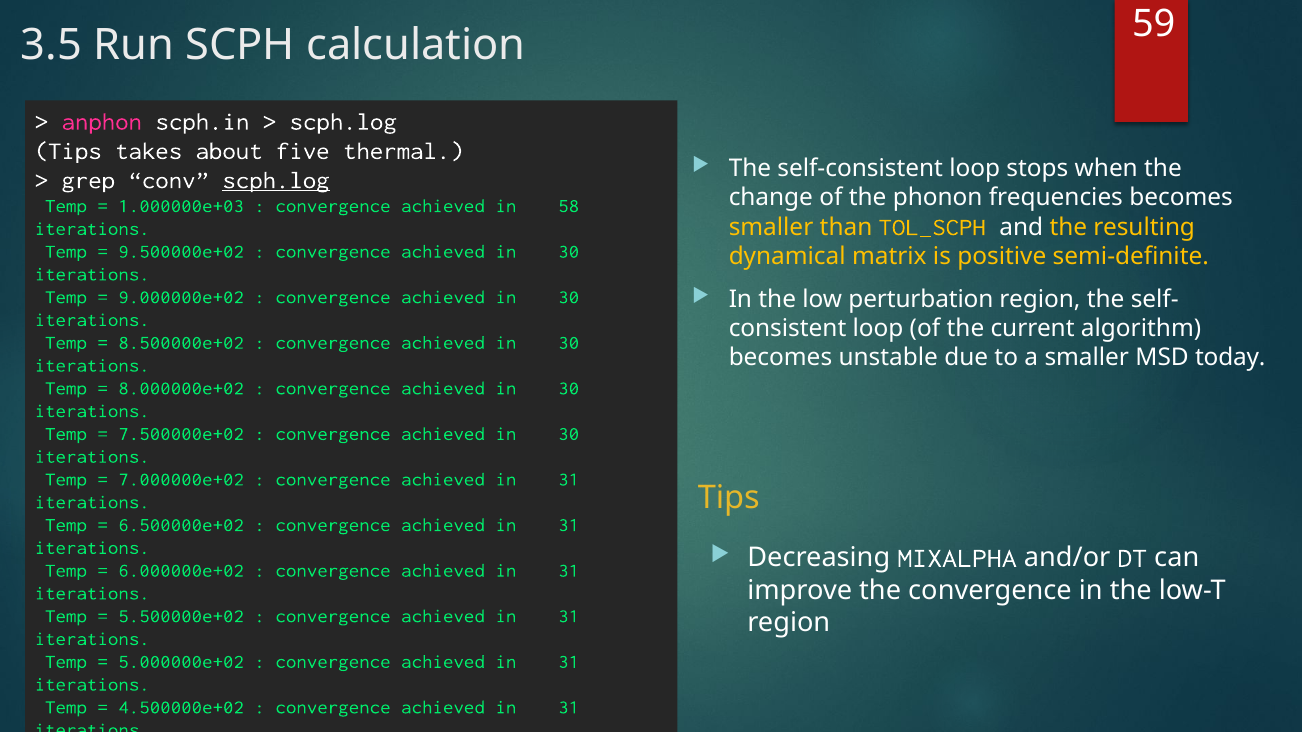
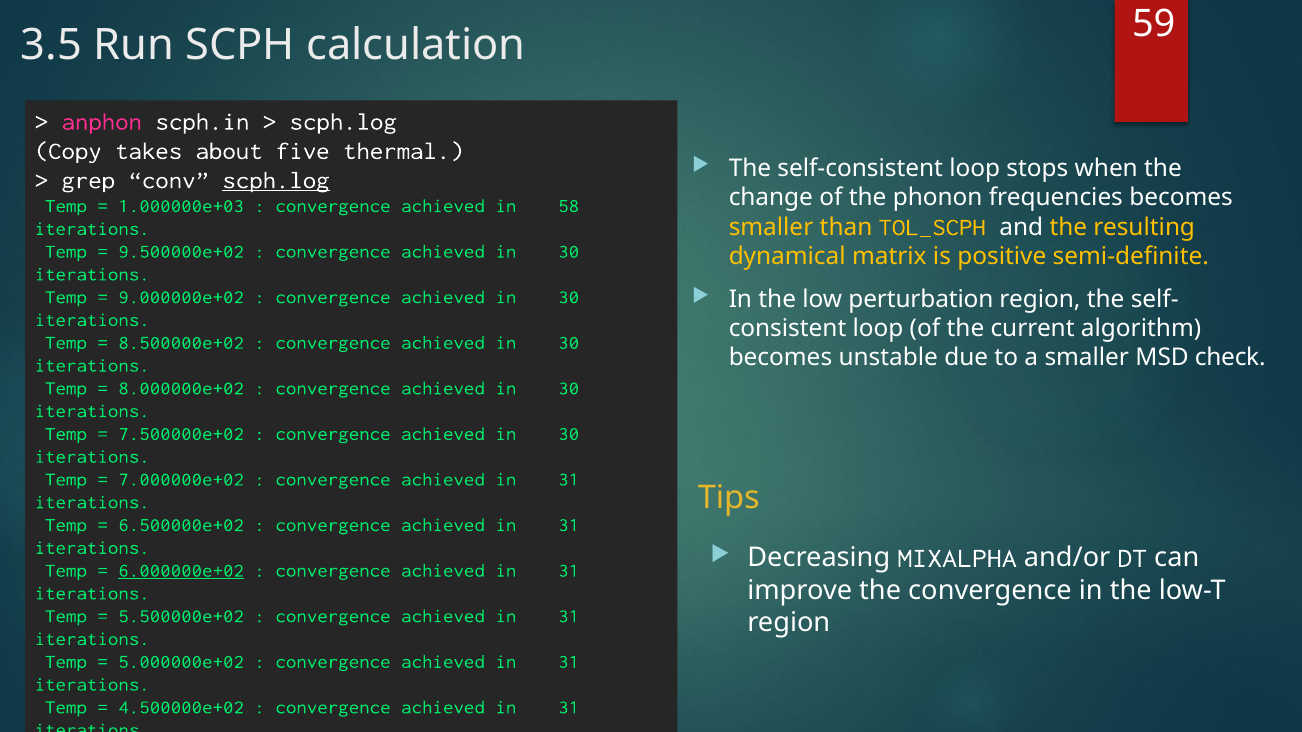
Tips at (68, 151): Tips -> Copy
today: today -> check
6.000000e+02 underline: none -> present
